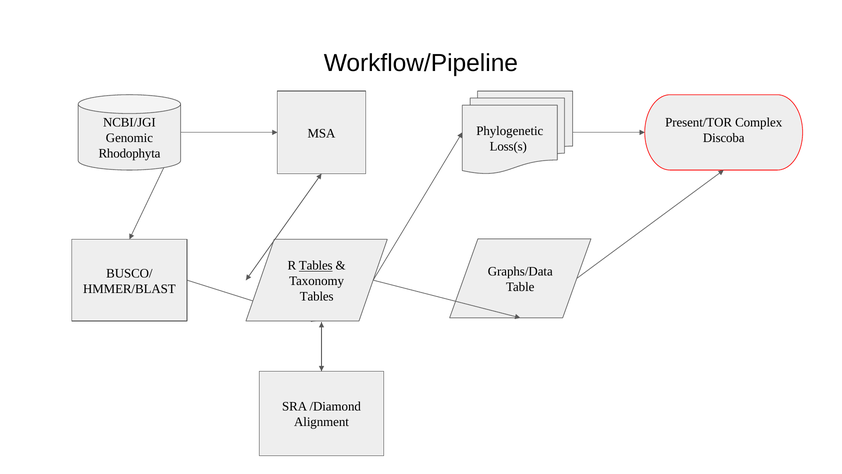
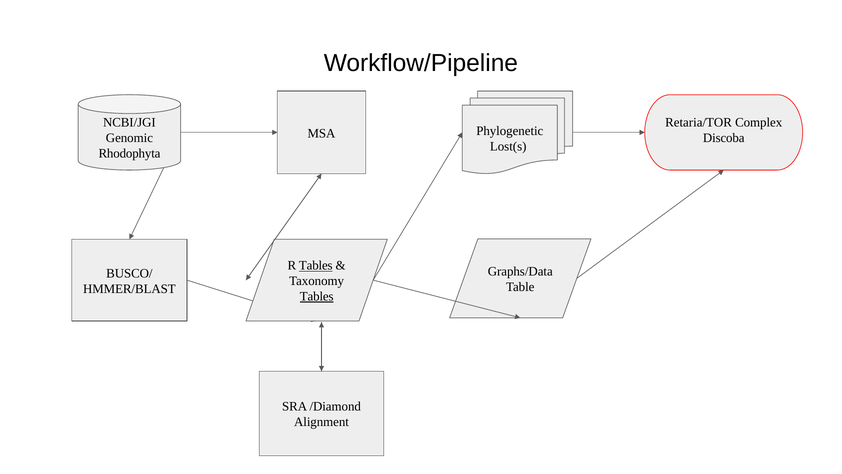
Present/TOR: Present/TOR -> Retaria/TOR
Loss(s: Loss(s -> Lost(s
Tables at (317, 296) underline: none -> present
